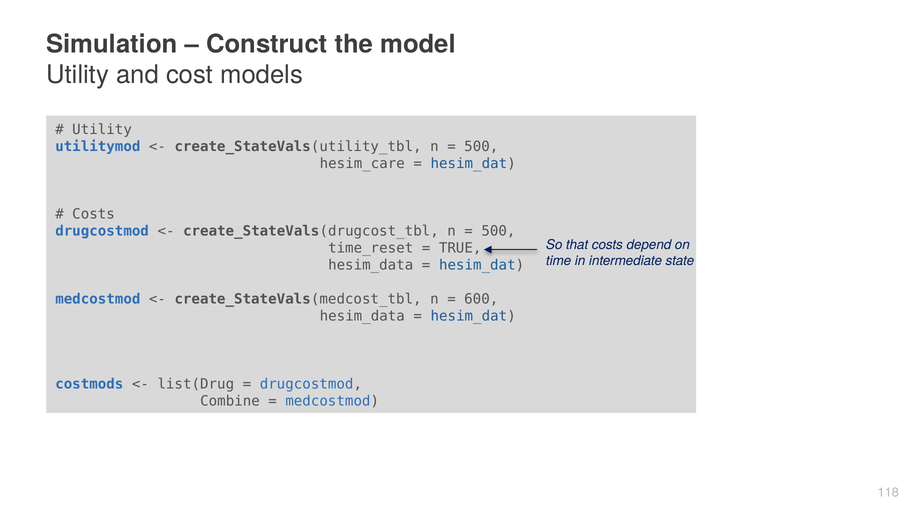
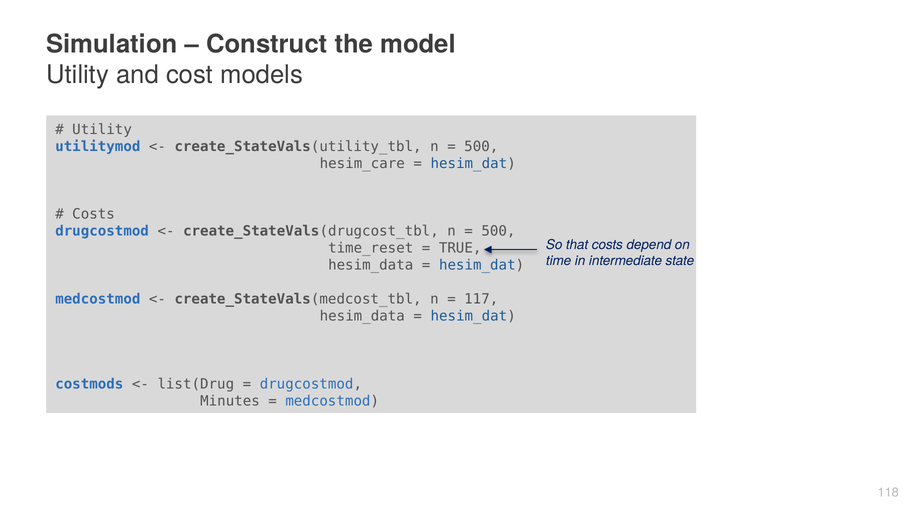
600: 600 -> 117
Combine: Combine -> Minutes
